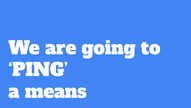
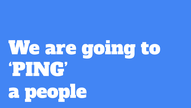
means: means -> people
